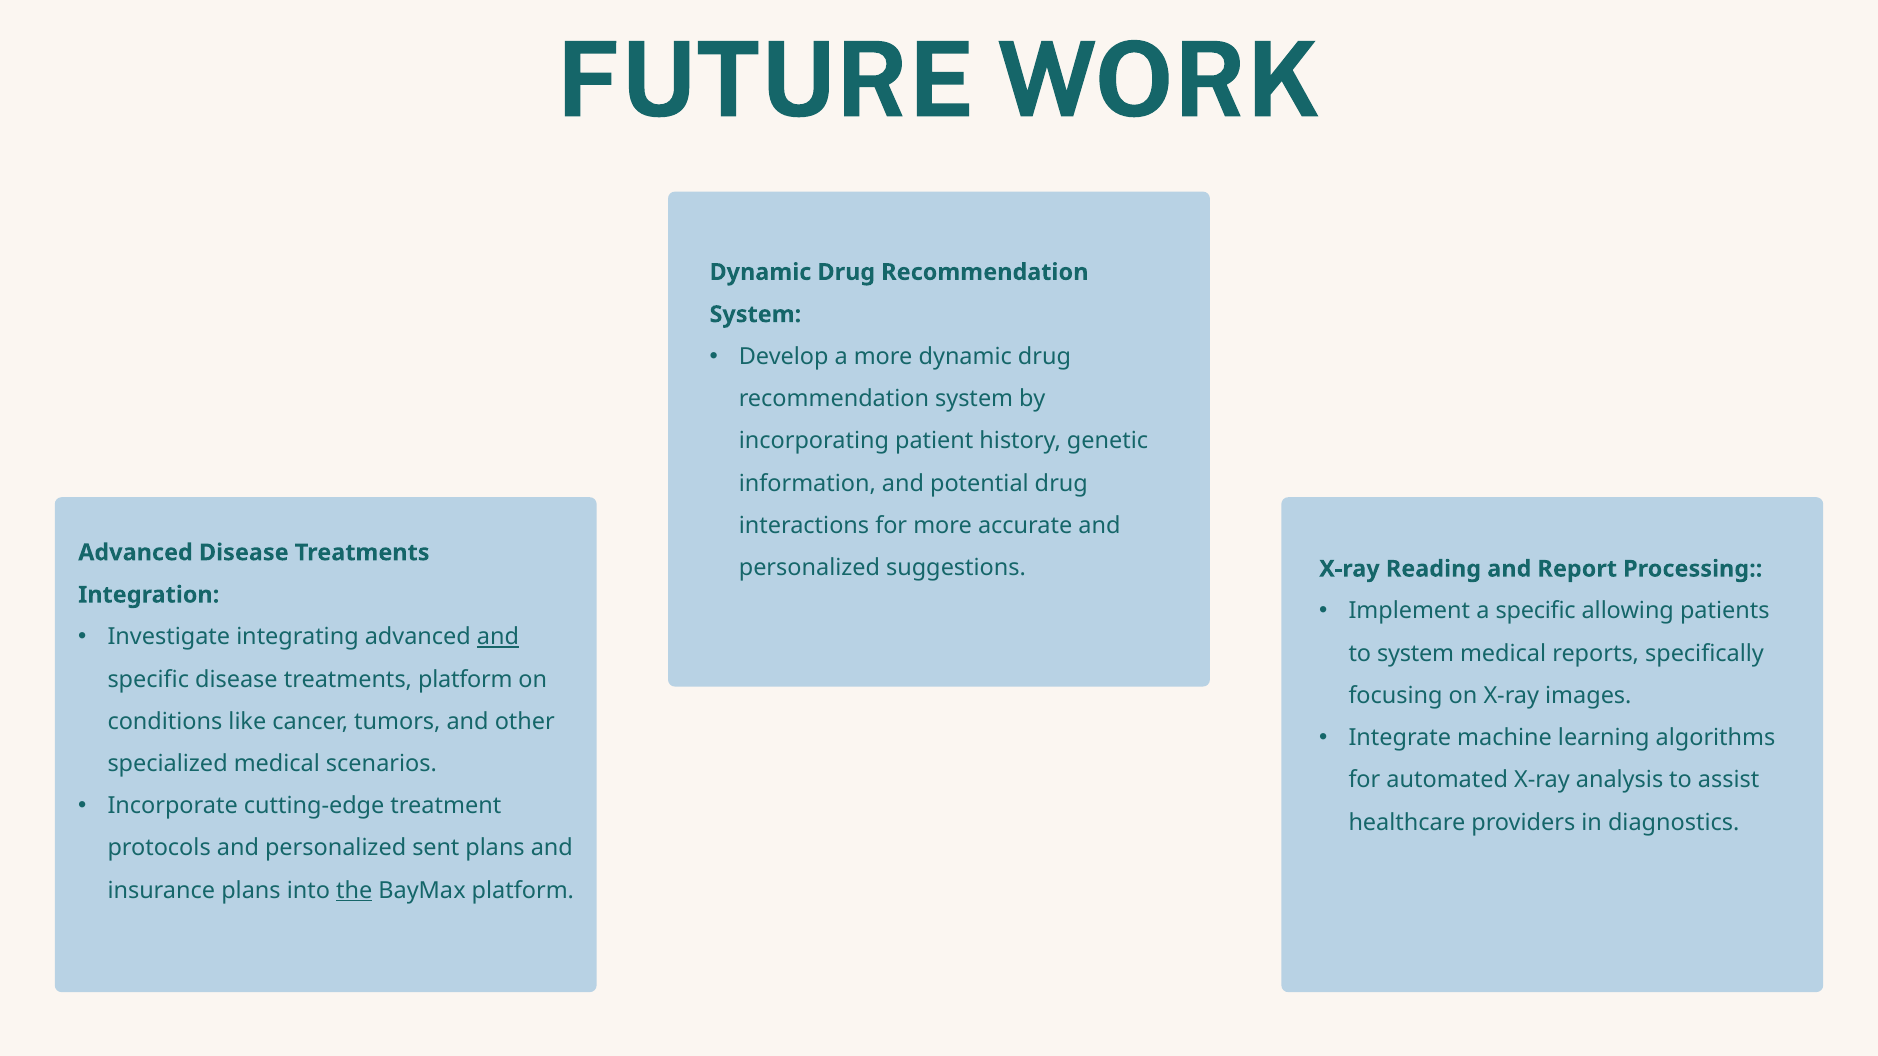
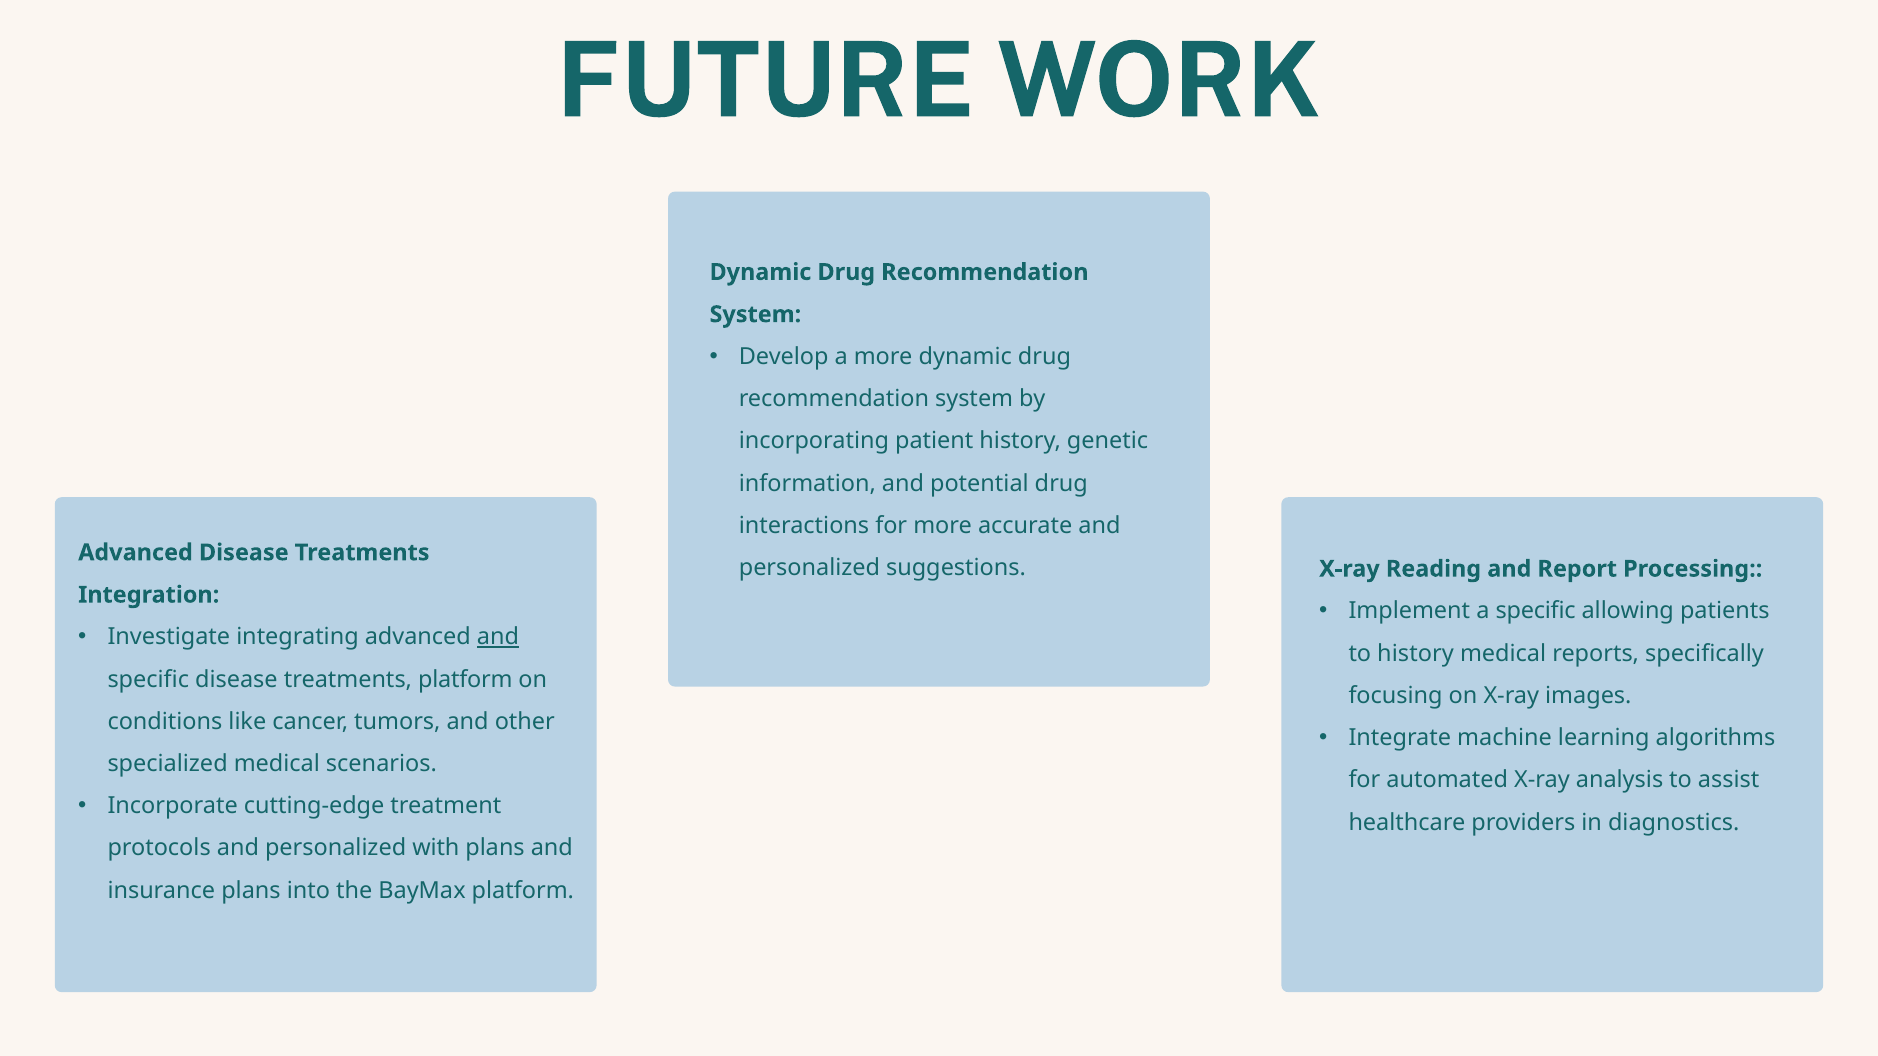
to system: system -> history
sent: sent -> with
the underline: present -> none
